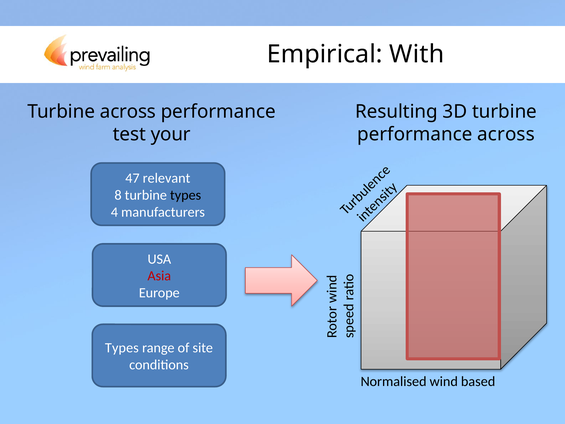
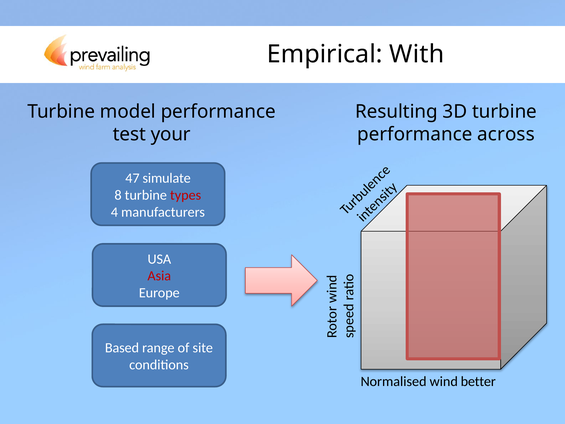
Turbine across: across -> model
relevant: relevant -> simulate
types at (186, 195) colour: black -> red
Types at (122, 348): Types -> Based
based: based -> better
